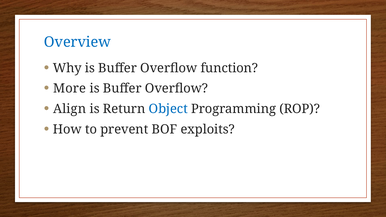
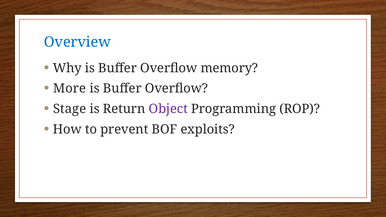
function: function -> memory
Align: Align -> Stage
Object colour: blue -> purple
